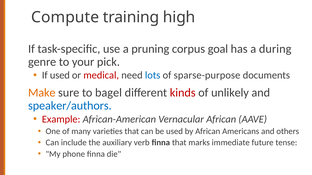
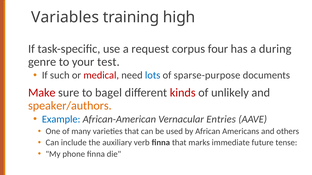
Compute: Compute -> Variables
pruning: pruning -> request
goal: goal -> four
pick: pick -> test
If used: used -> such
Make colour: orange -> red
speaker/authors colour: blue -> orange
Example colour: red -> blue
Vernacular African: African -> Entries
